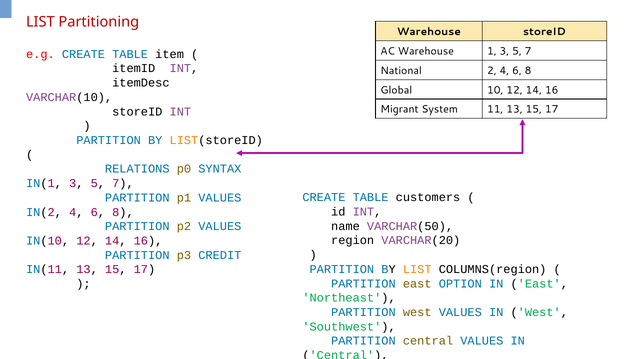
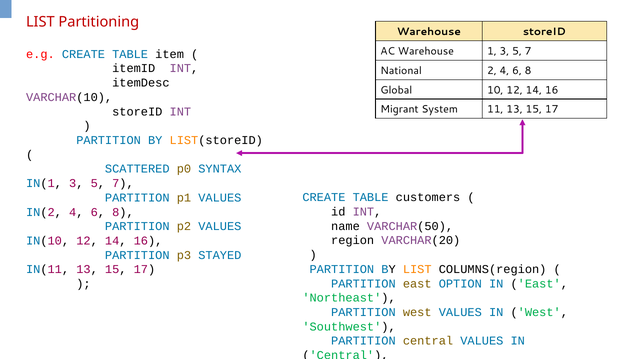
RELATIONS: RELATIONS -> SCATTERED
CREDIT: CREDIT -> STAYED
